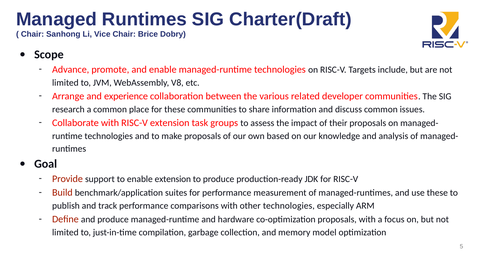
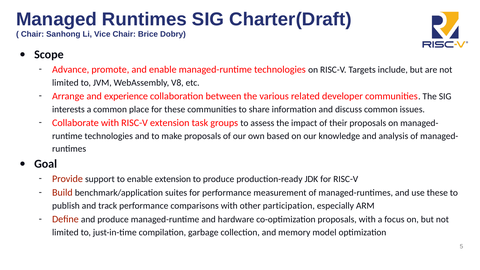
research: research -> interests
other technologies: technologies -> participation
